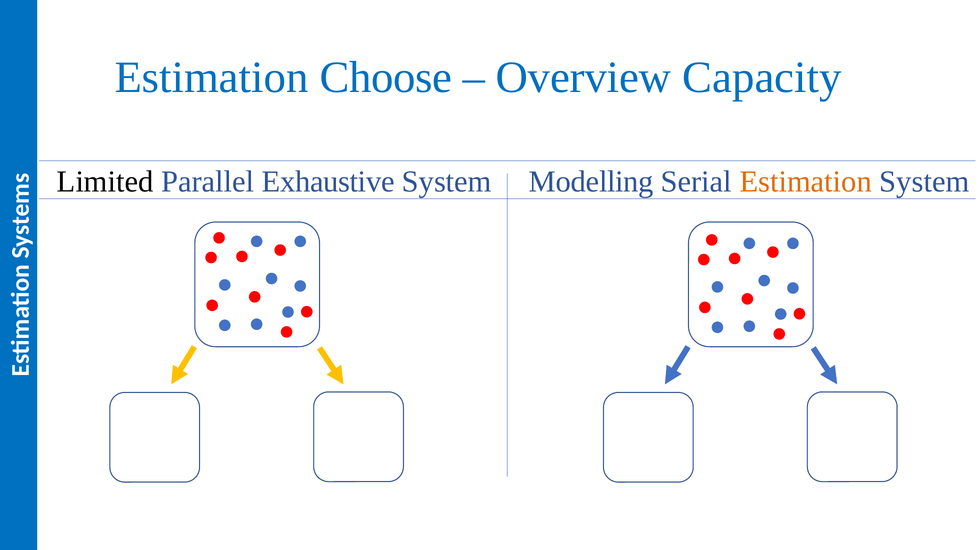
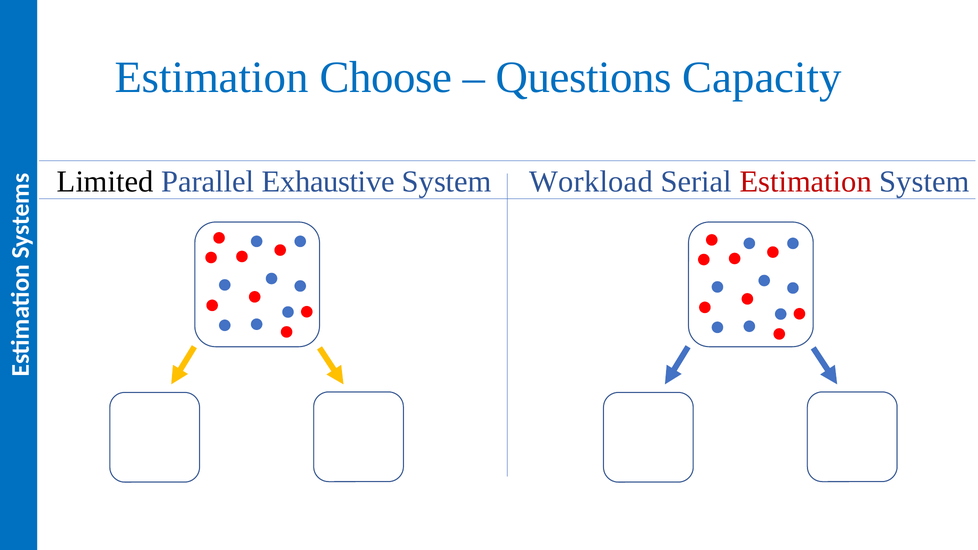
Overview: Overview -> Questions
Modelling: Modelling -> Workload
Estimation at (806, 182) colour: orange -> red
